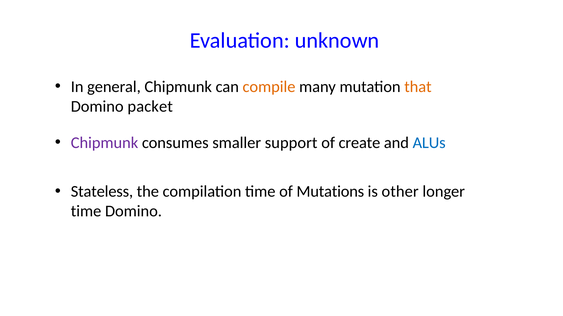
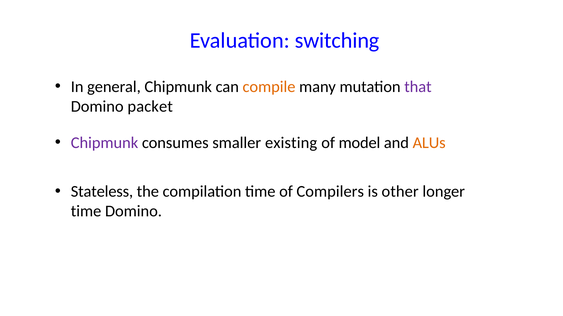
unknown: unknown -> switching
that colour: orange -> purple
support: support -> existing
create: create -> model
ALUs colour: blue -> orange
Mutations: Mutations -> Compilers
